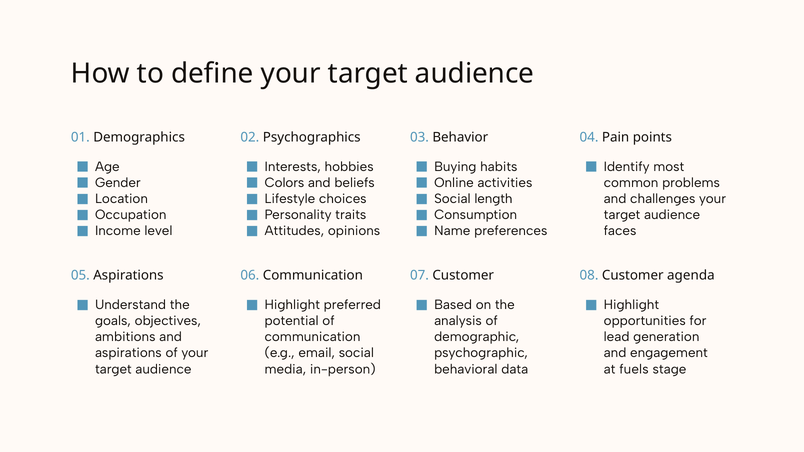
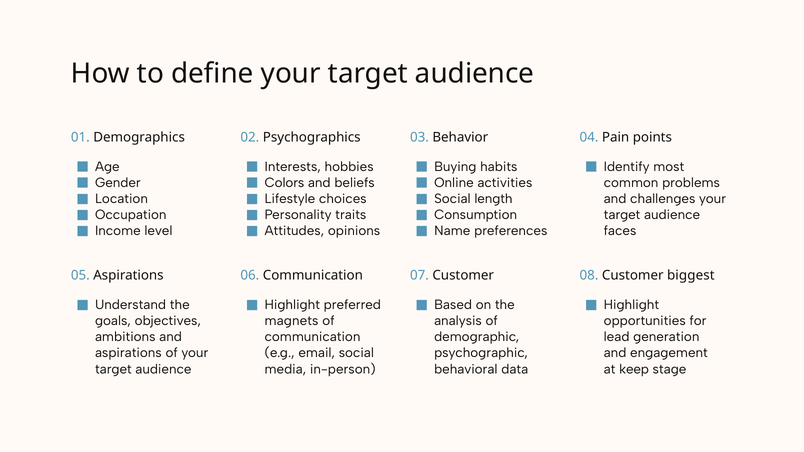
agenda: agenda -> biggest
potential: potential -> magnets
fuels: fuels -> keep
